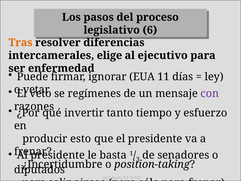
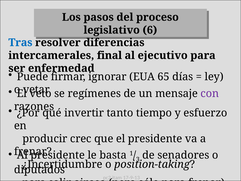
Tras colour: orange -> blue
elige: elige -> final
11: 11 -> 65
esto: esto -> crec
